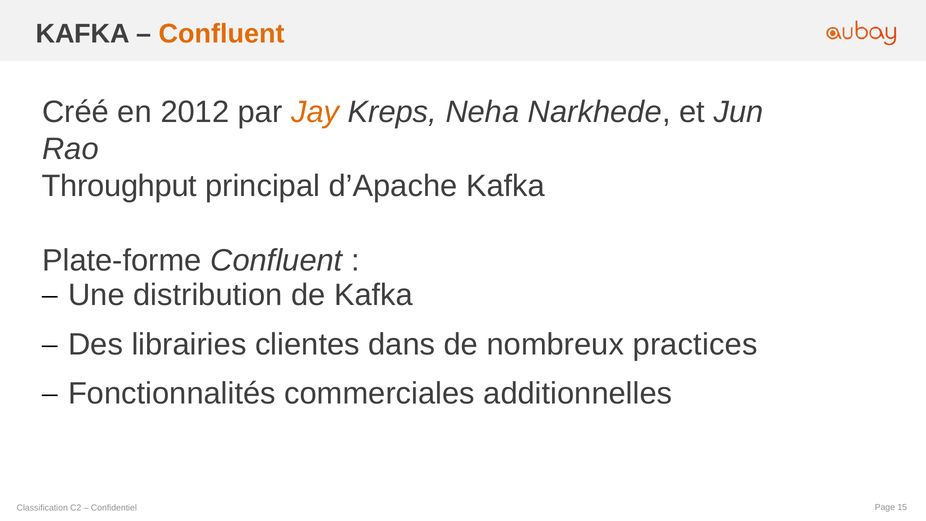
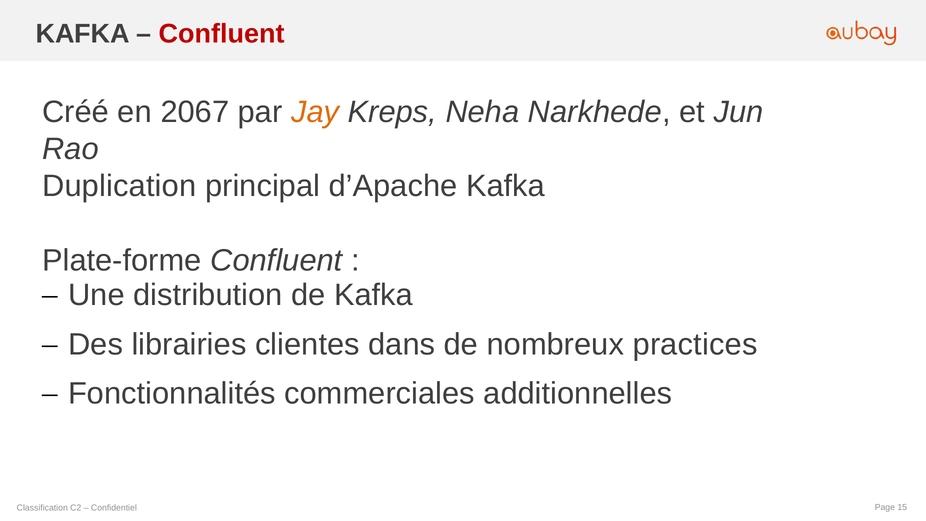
Confluent at (222, 34) colour: orange -> red
2012: 2012 -> 2067
Throughput: Throughput -> Duplication
